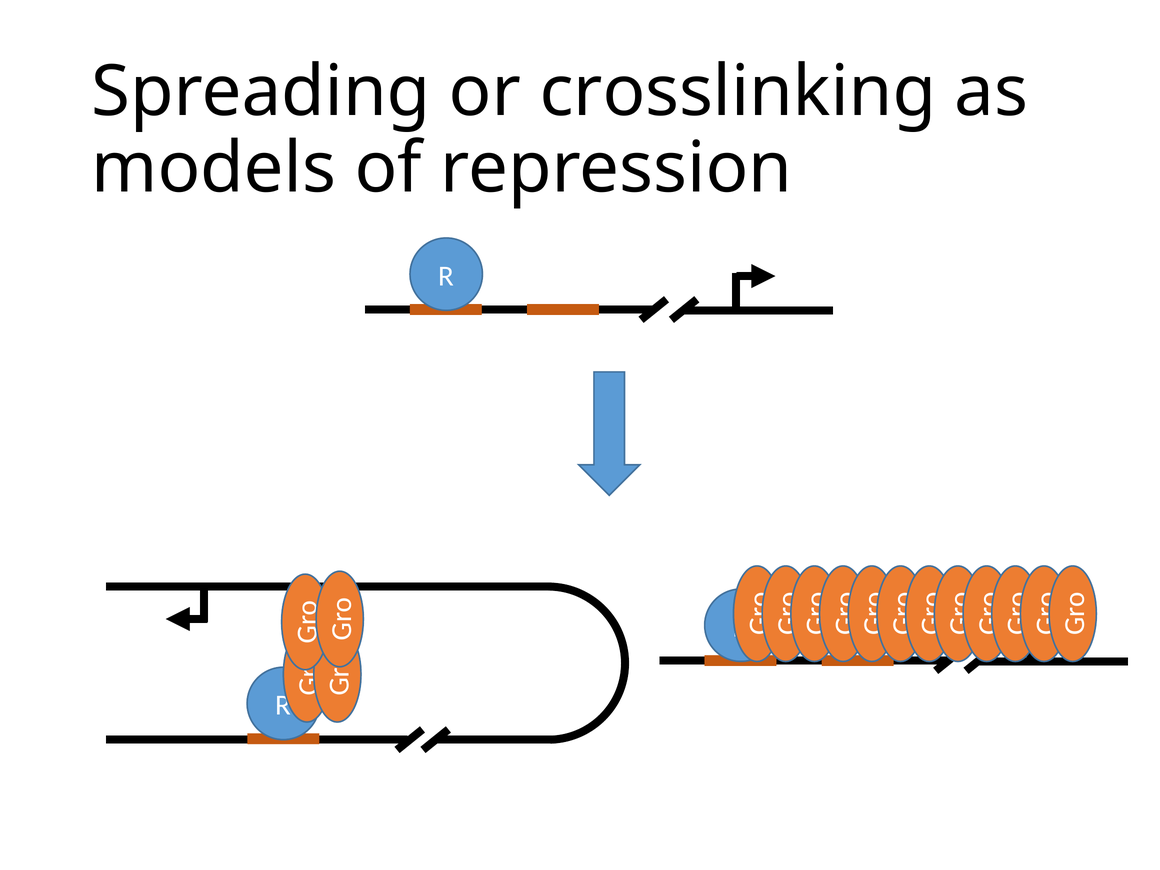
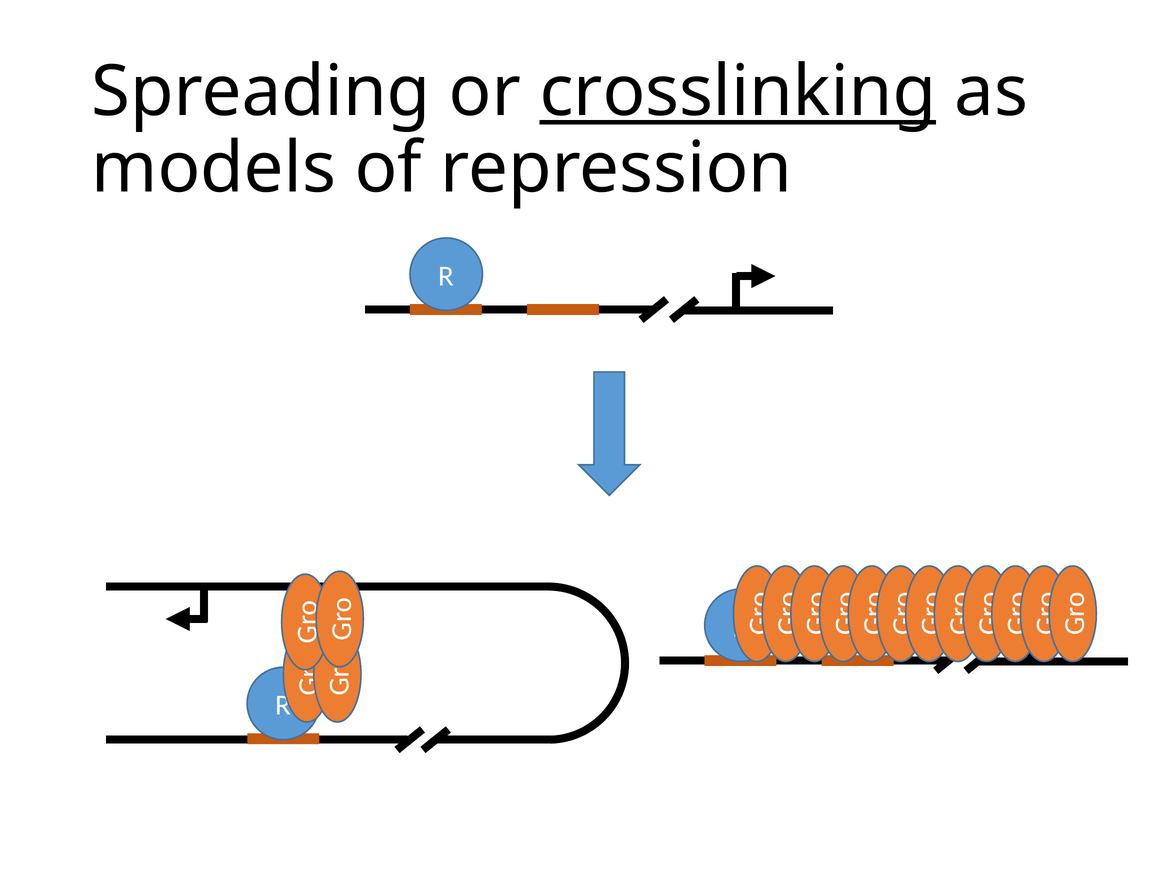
crosslinking underline: none -> present
